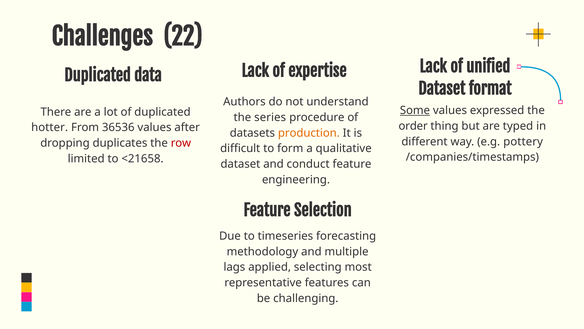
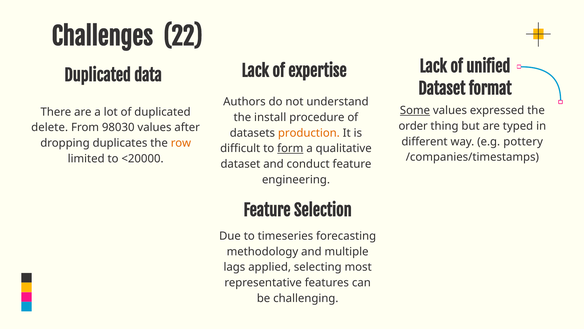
series: series -> install
hotter: hotter -> delete
36536: 36536 -> 98030
row colour: red -> orange
form underline: none -> present
<21658: <21658 -> <20000
